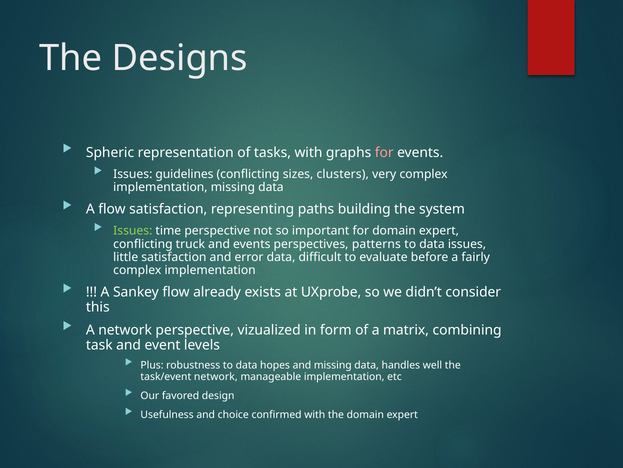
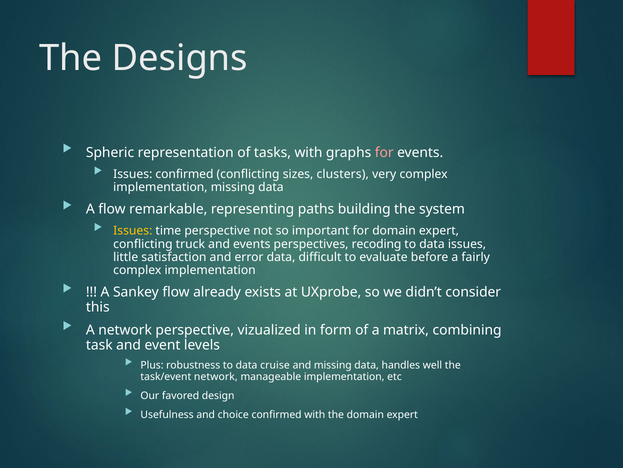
Issues guidelines: guidelines -> confirmed
flow satisfaction: satisfaction -> remarkable
Issues at (133, 231) colour: light green -> yellow
patterns: patterns -> recoding
hopes: hopes -> cruise
